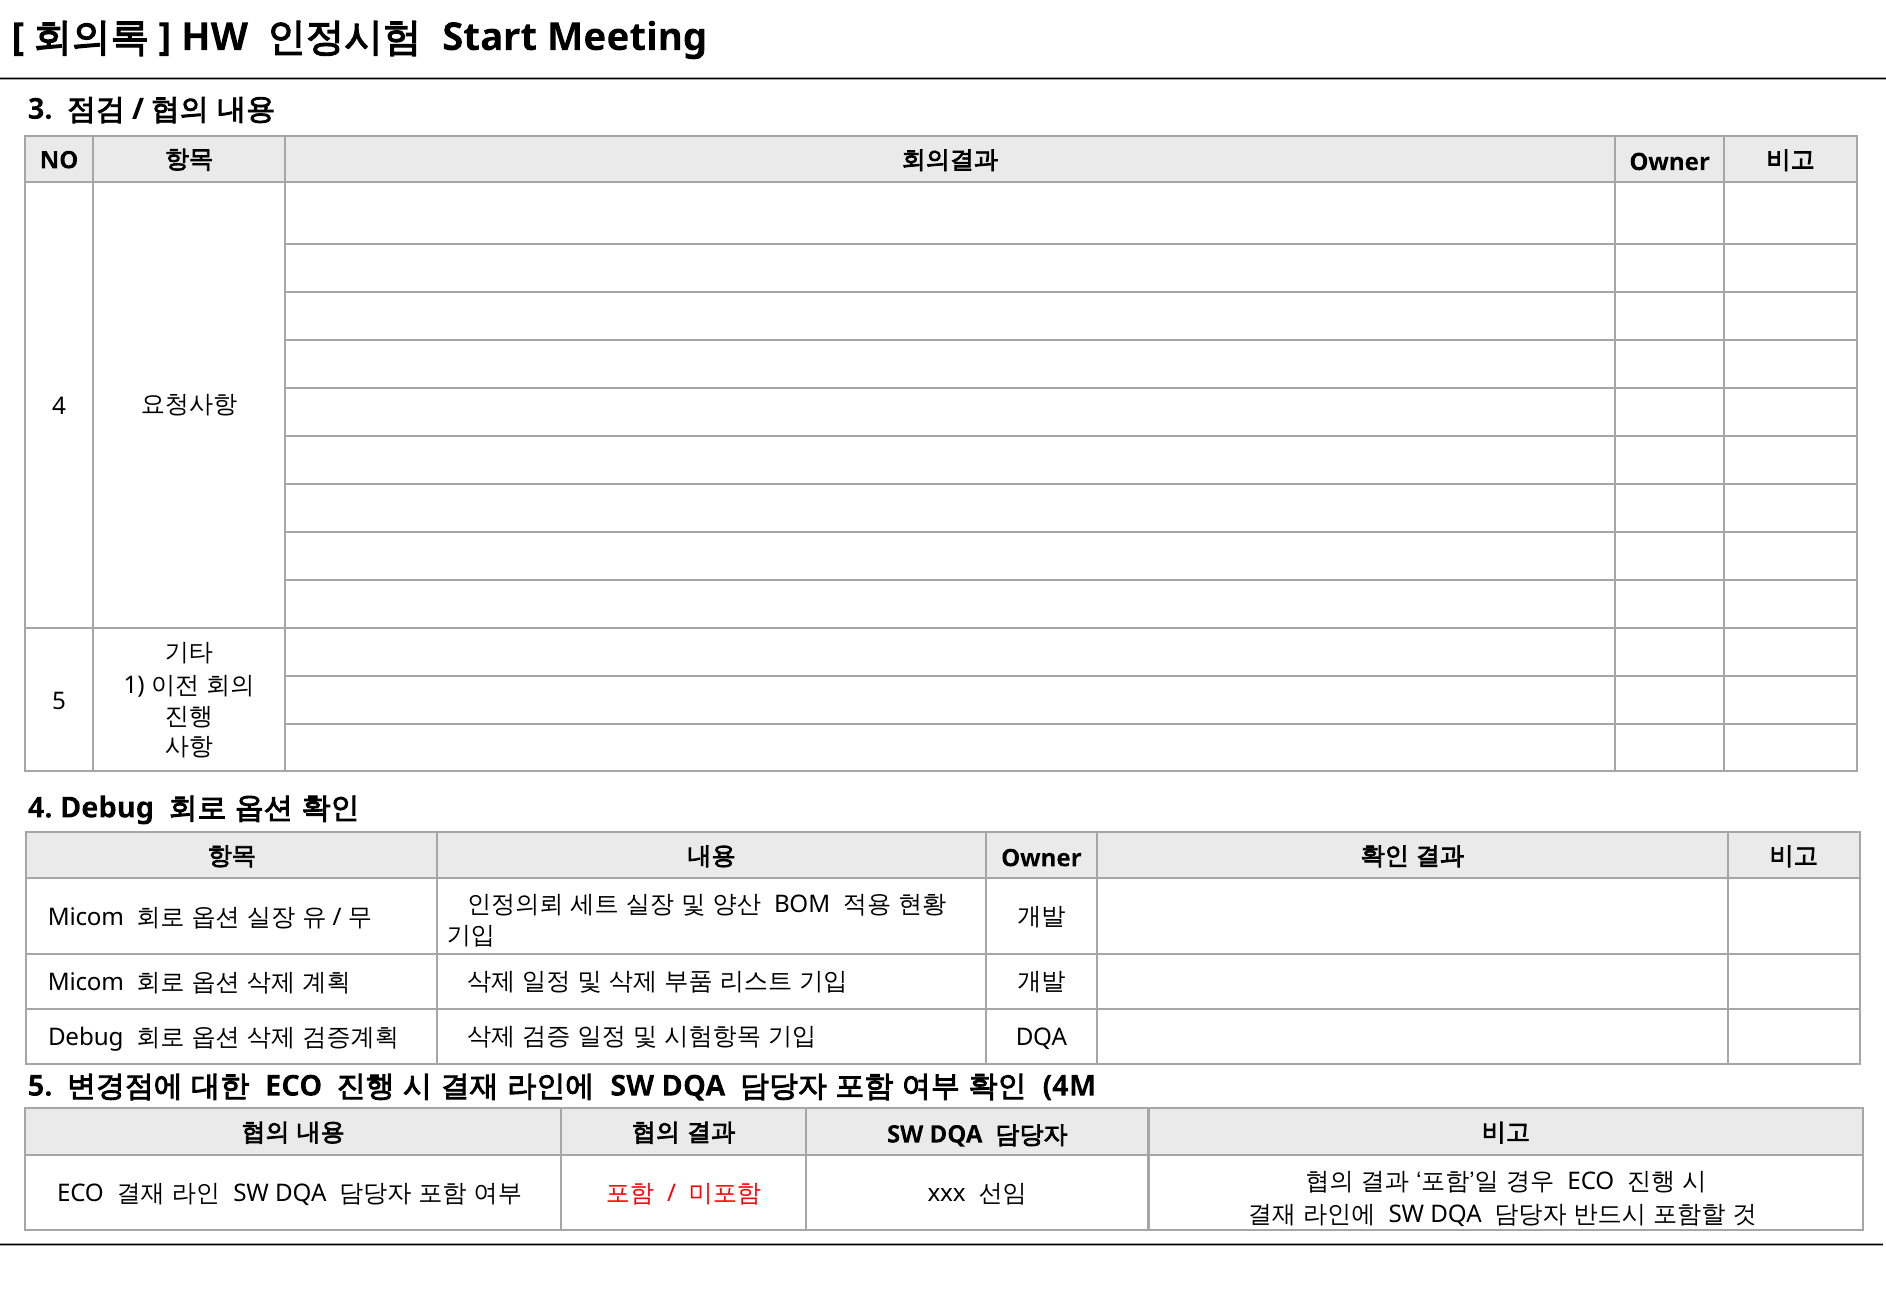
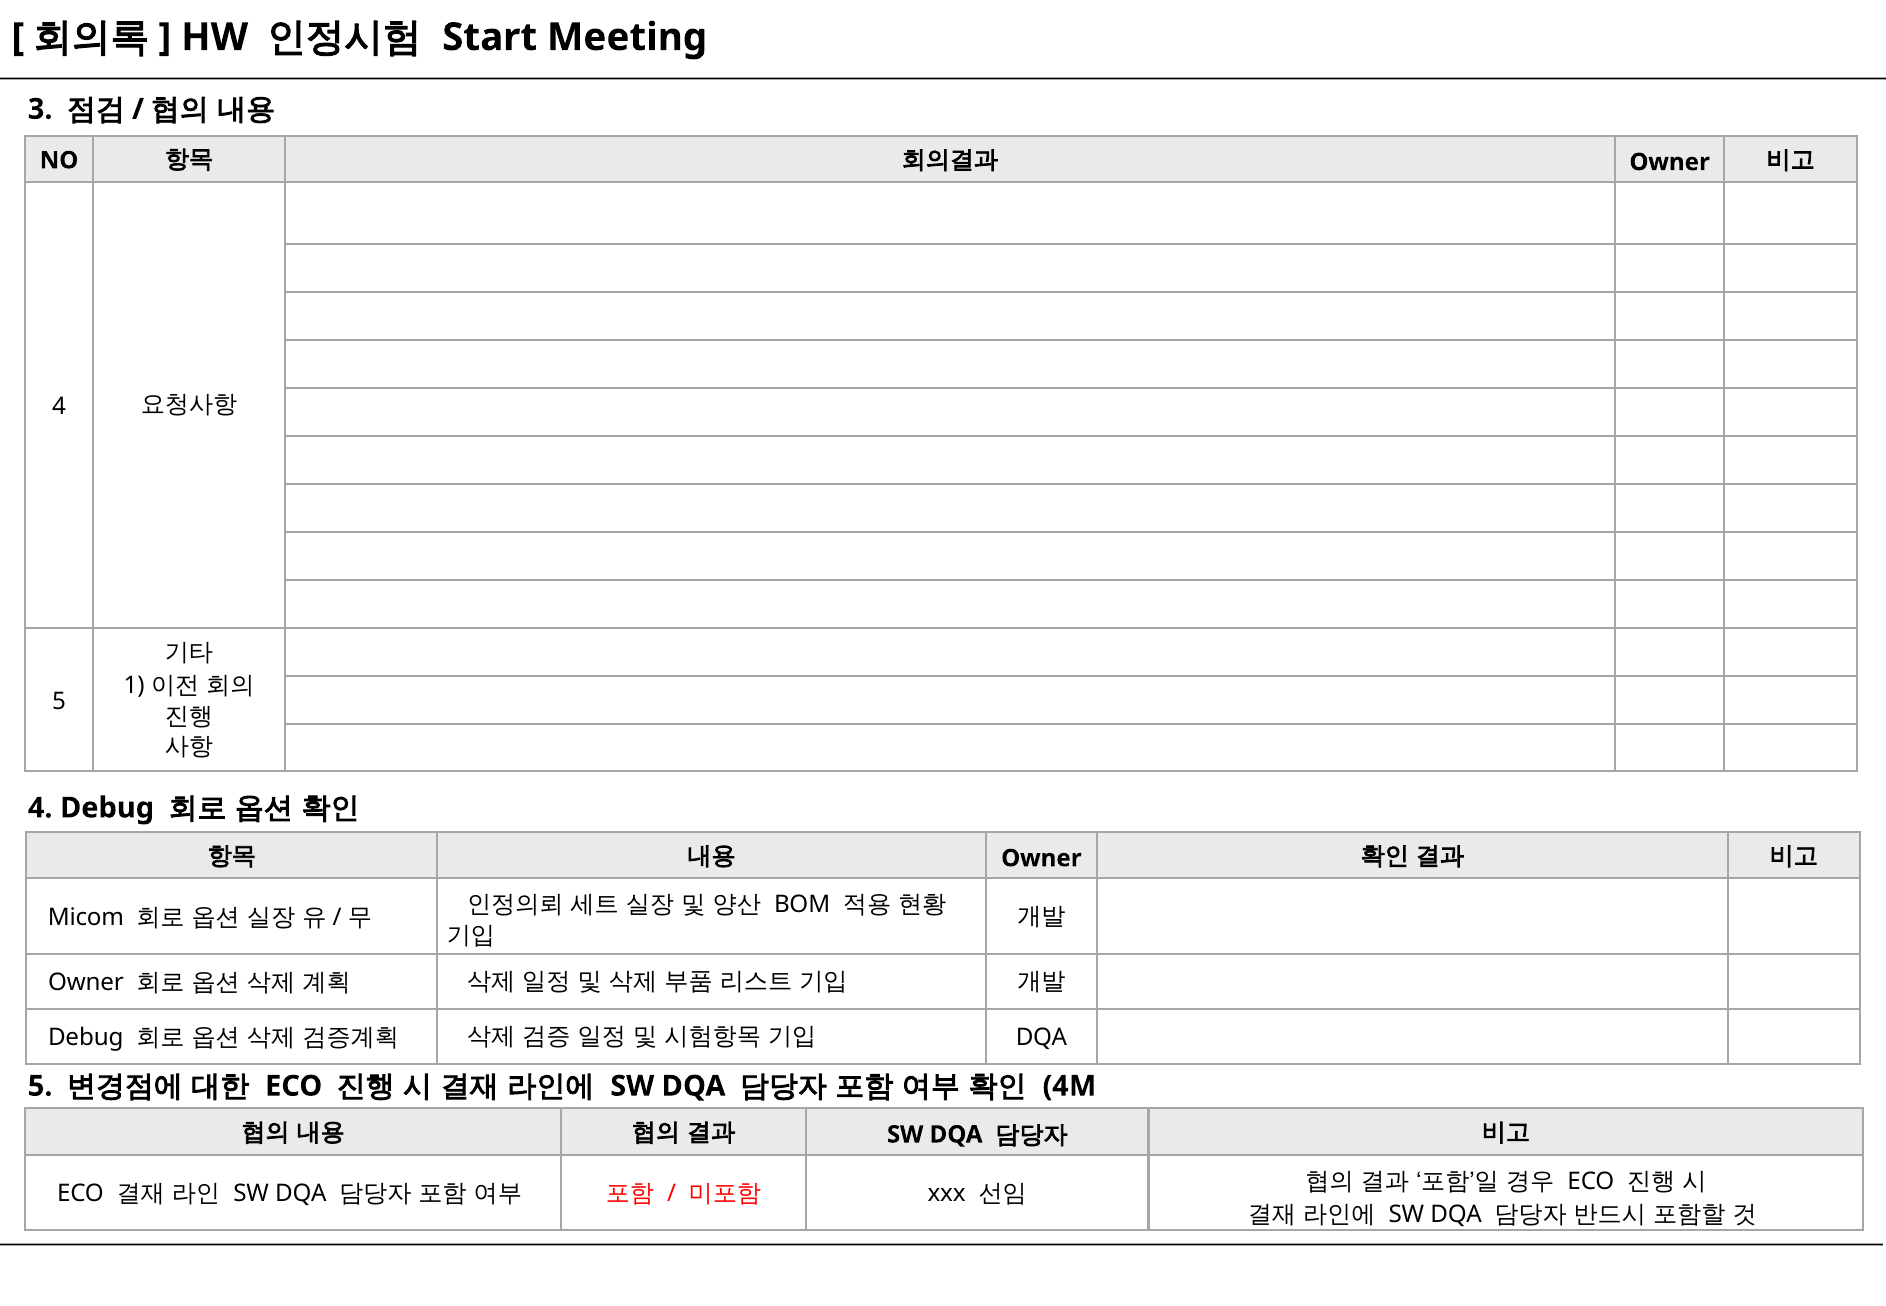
Micom at (86, 982): Micom -> Owner
